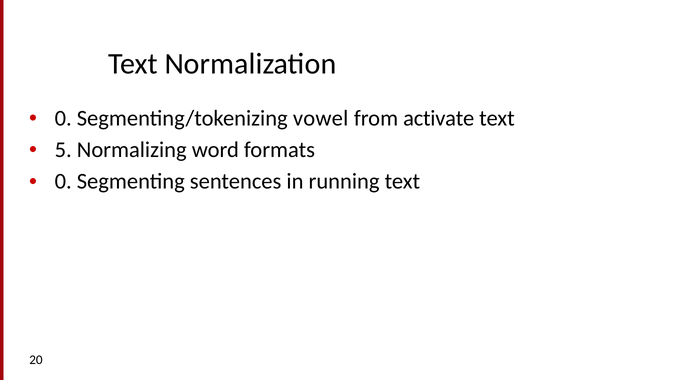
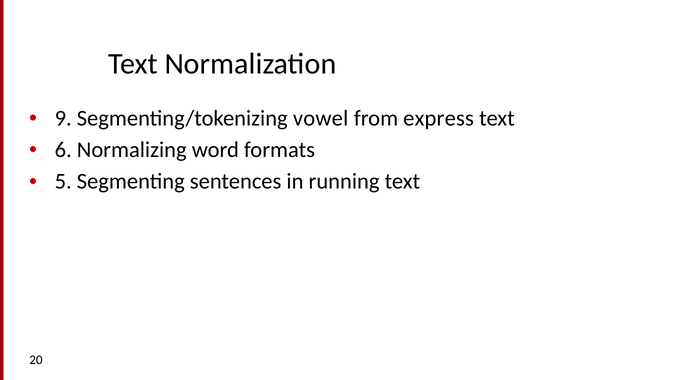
0 at (63, 118): 0 -> 9
activate: activate -> express
5: 5 -> 6
0 at (63, 182): 0 -> 5
